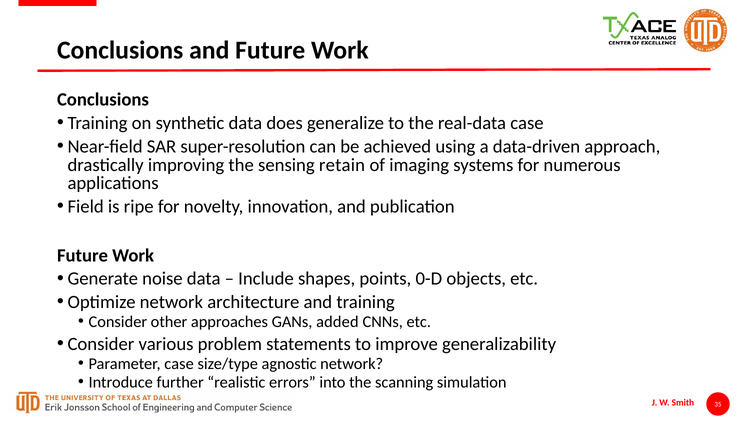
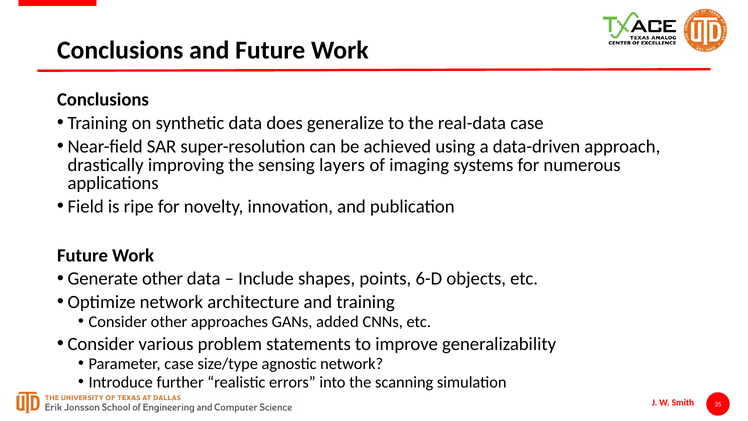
retain: retain -> layers
Generate noise: noise -> other
0-D: 0-D -> 6-D
